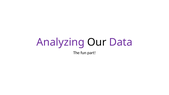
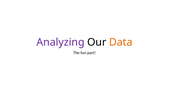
Data colour: purple -> orange
